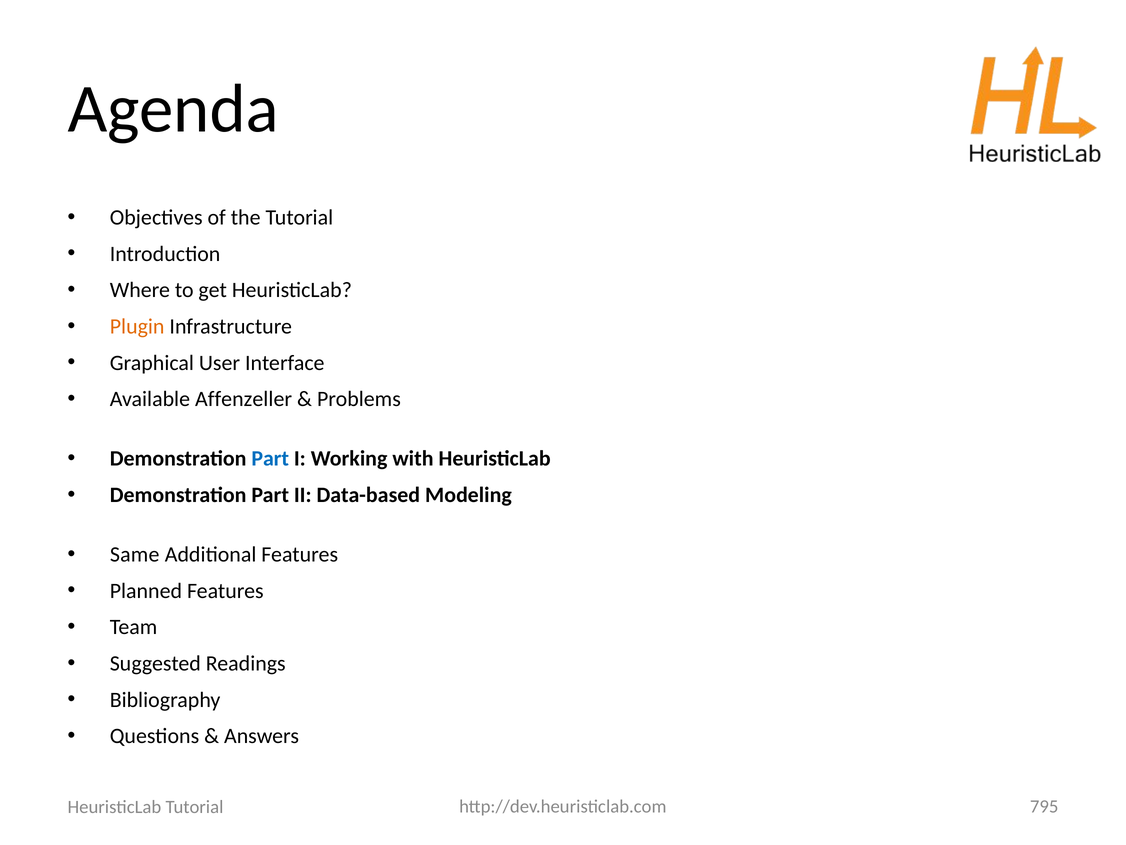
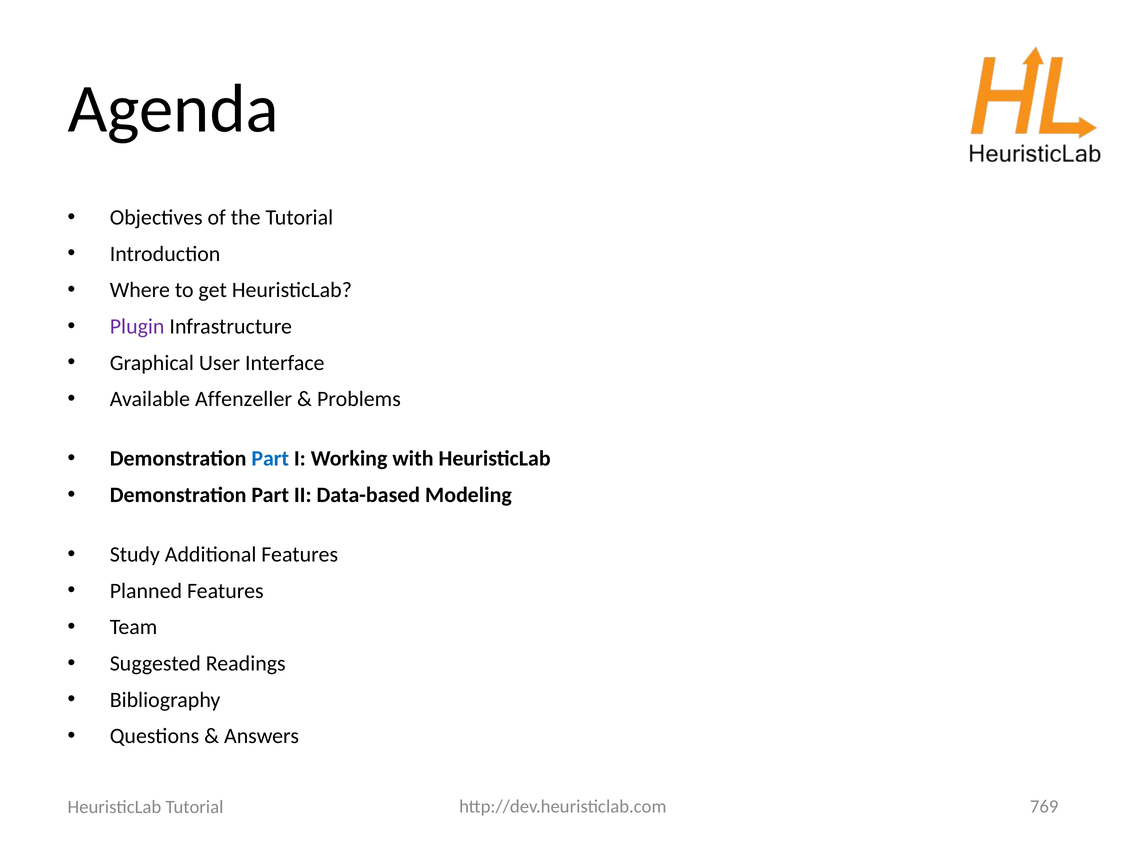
Plugin colour: orange -> purple
Same: Same -> Study
795: 795 -> 769
